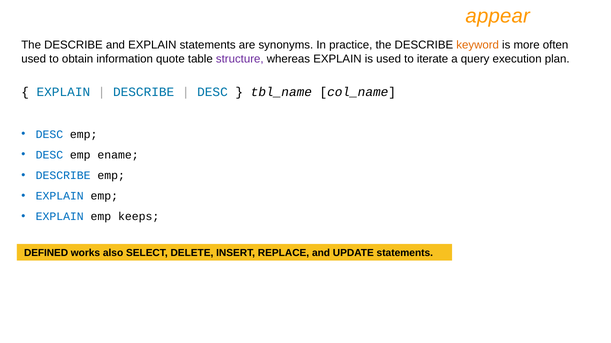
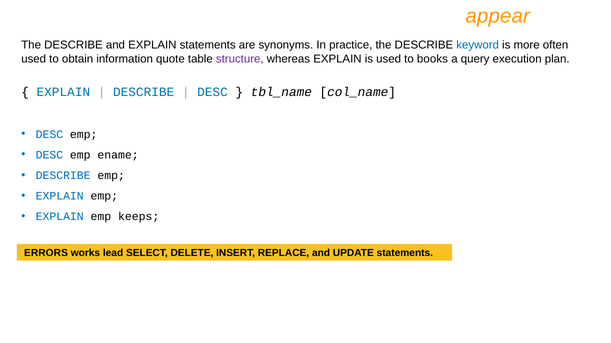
keyword colour: orange -> blue
iterate: iterate -> books
DEFINED: DEFINED -> ERRORS
also: also -> lead
